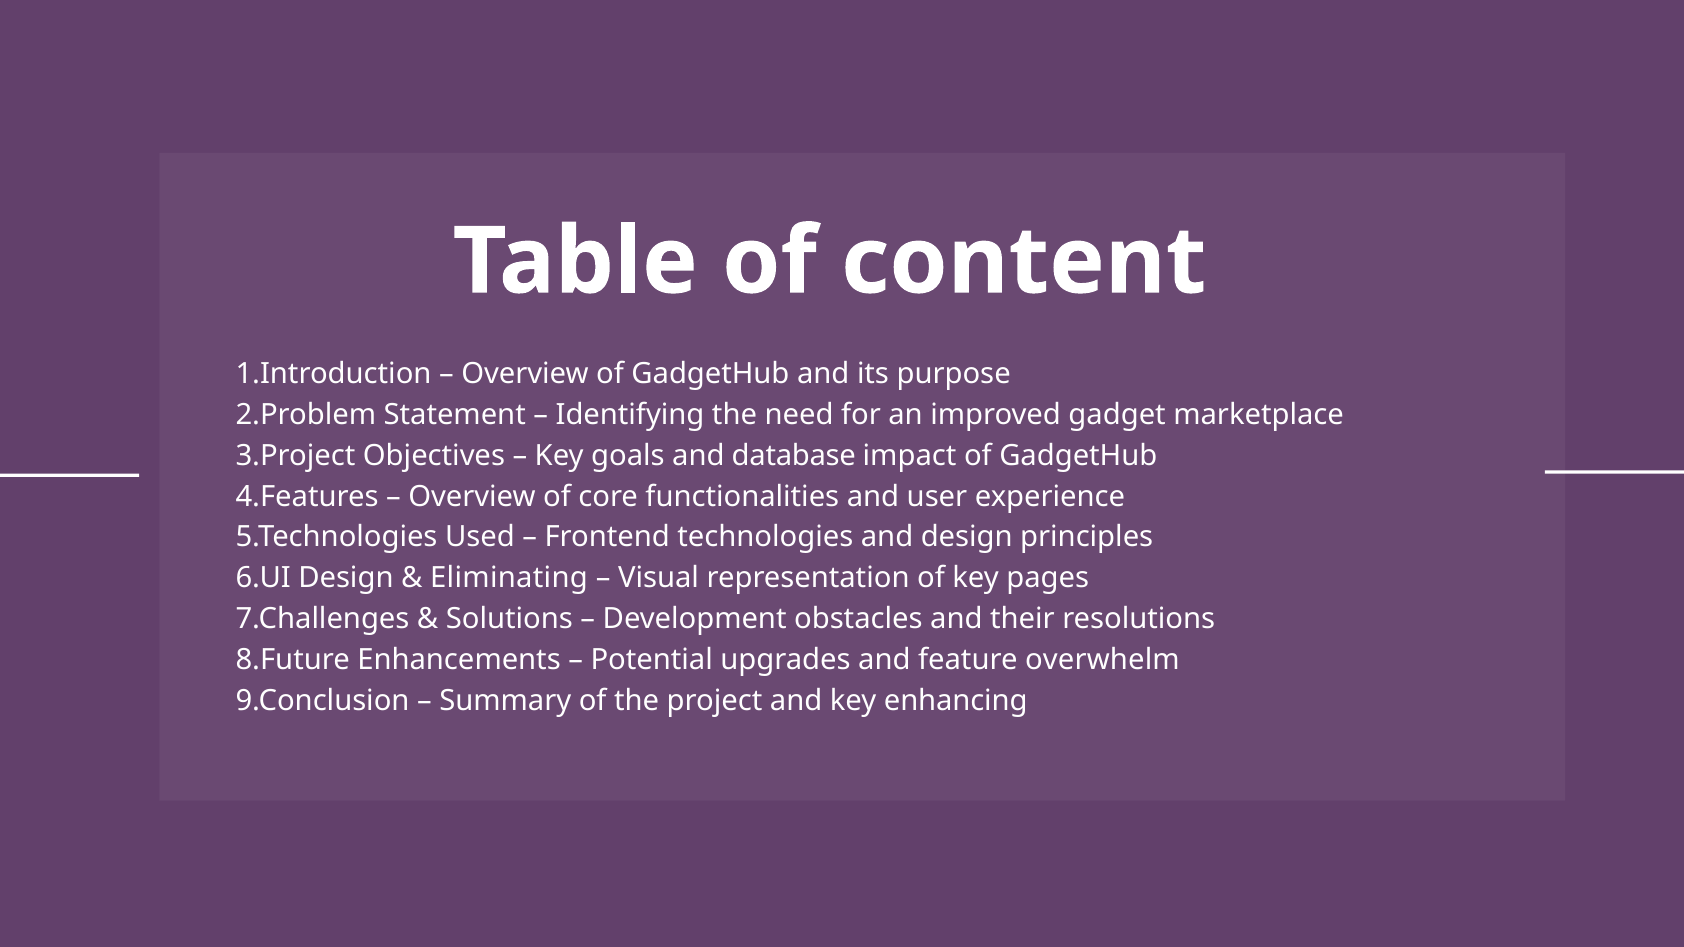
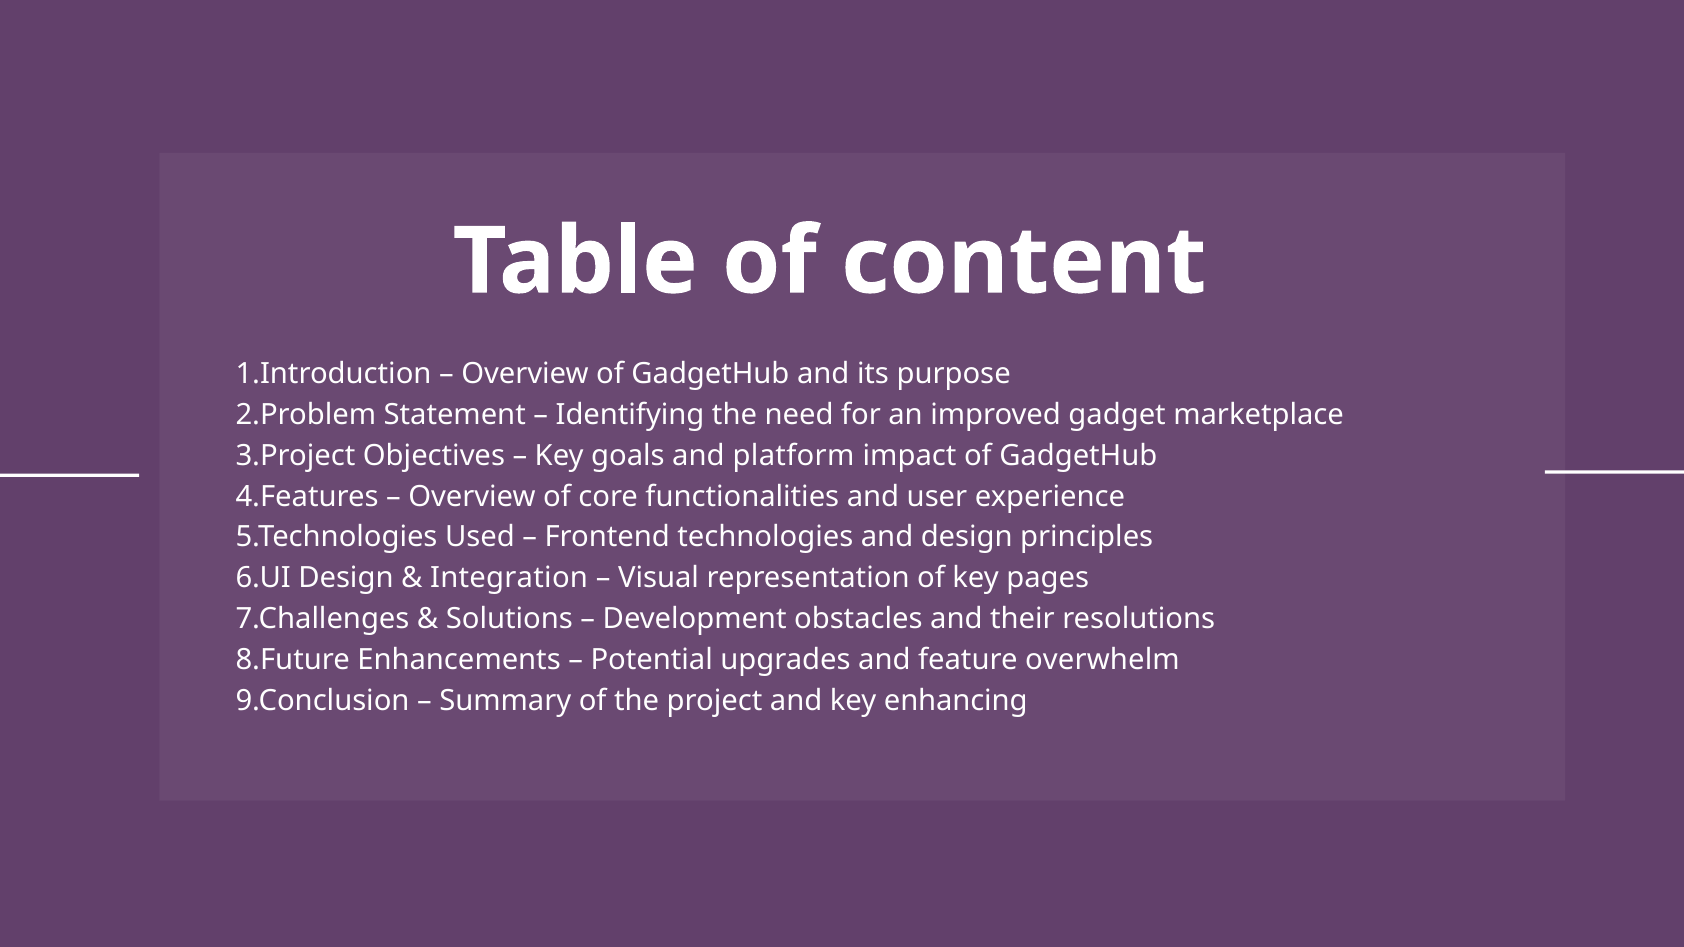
database: database -> platform
Eliminating: Eliminating -> Integration
